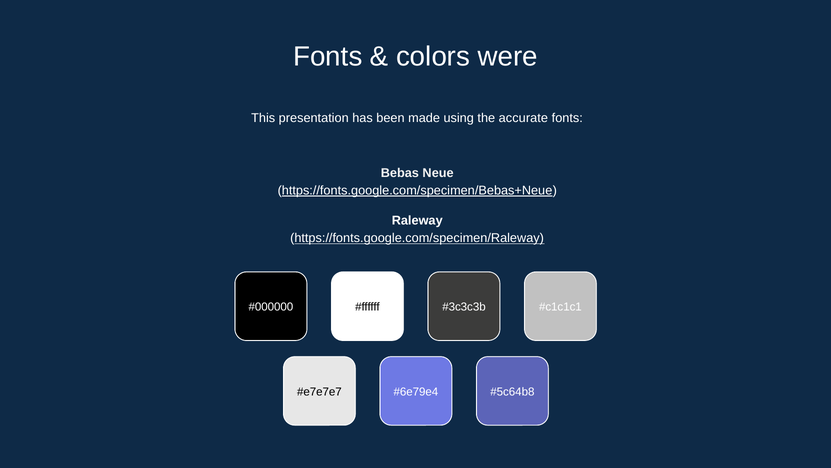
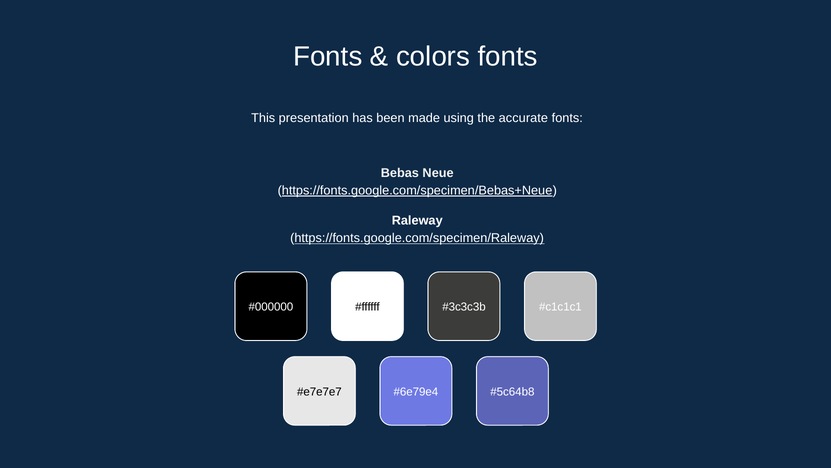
colors were: were -> fonts
